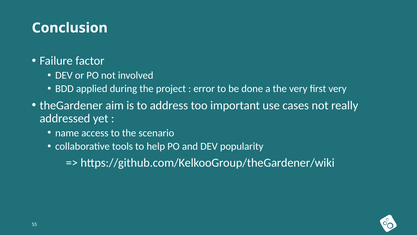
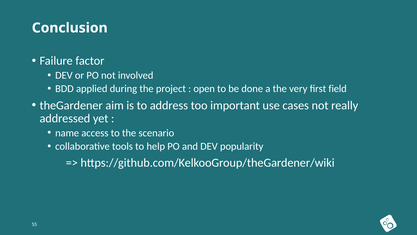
error: error -> open
first very: very -> field
